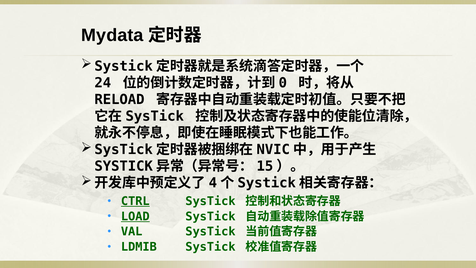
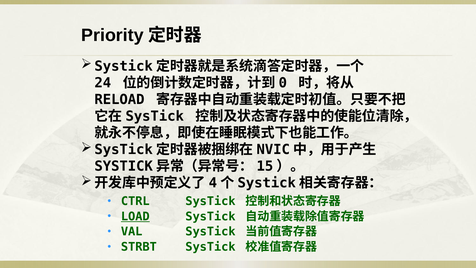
Mydata: Mydata -> Priority
CTRL underline: present -> none
LDMIB: LDMIB -> STRBT
